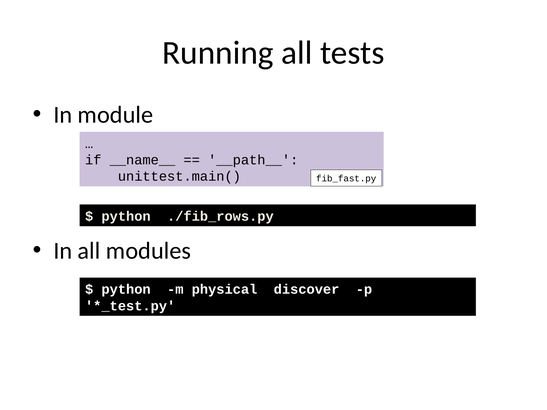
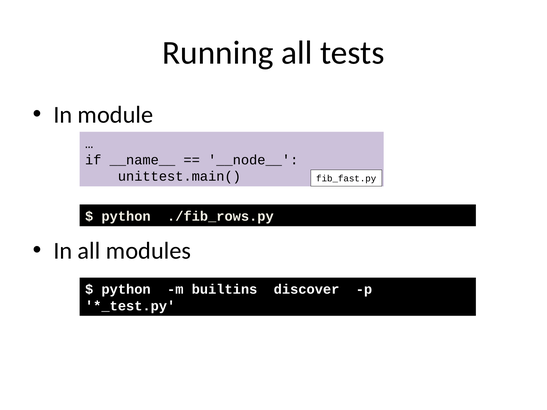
__path__: __path__ -> __node__
physical: physical -> builtins
